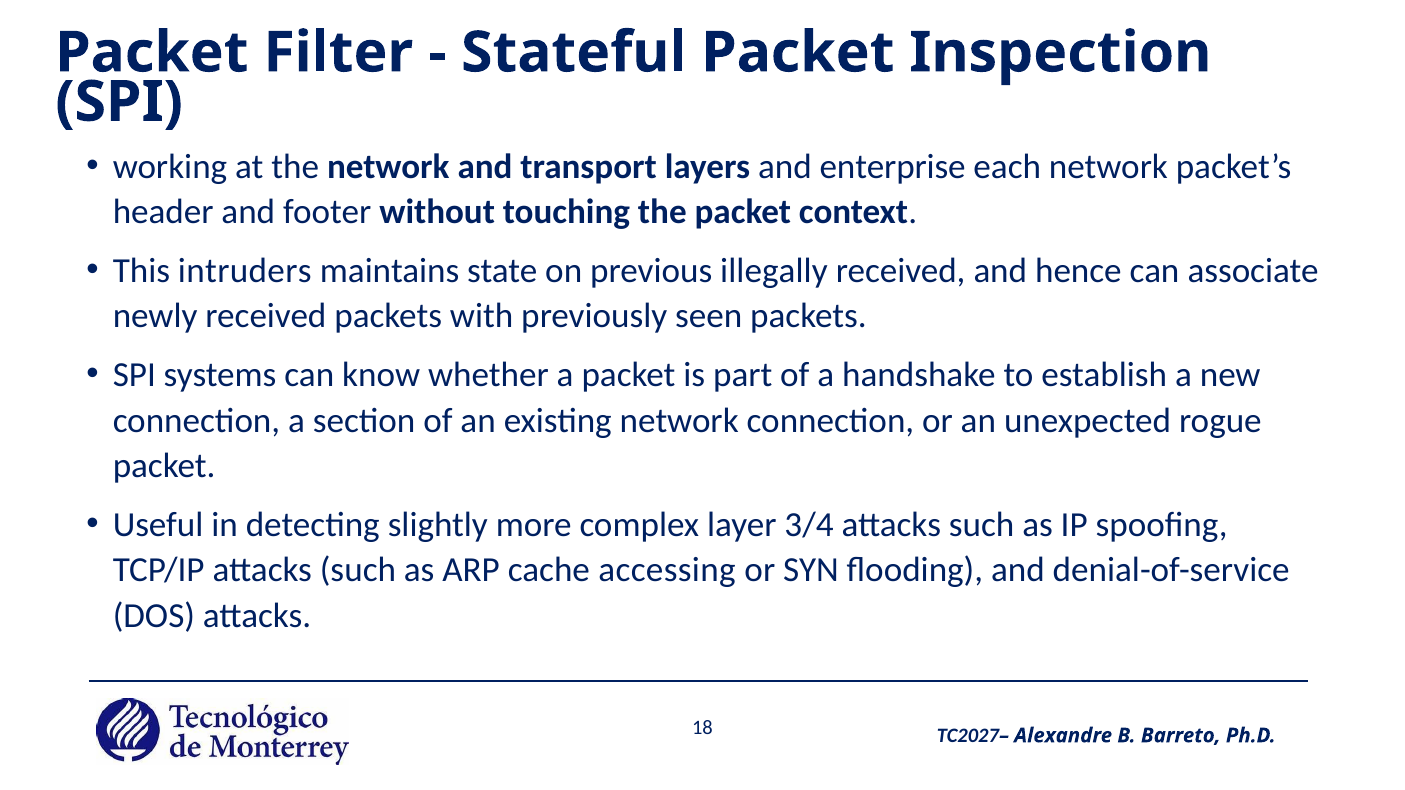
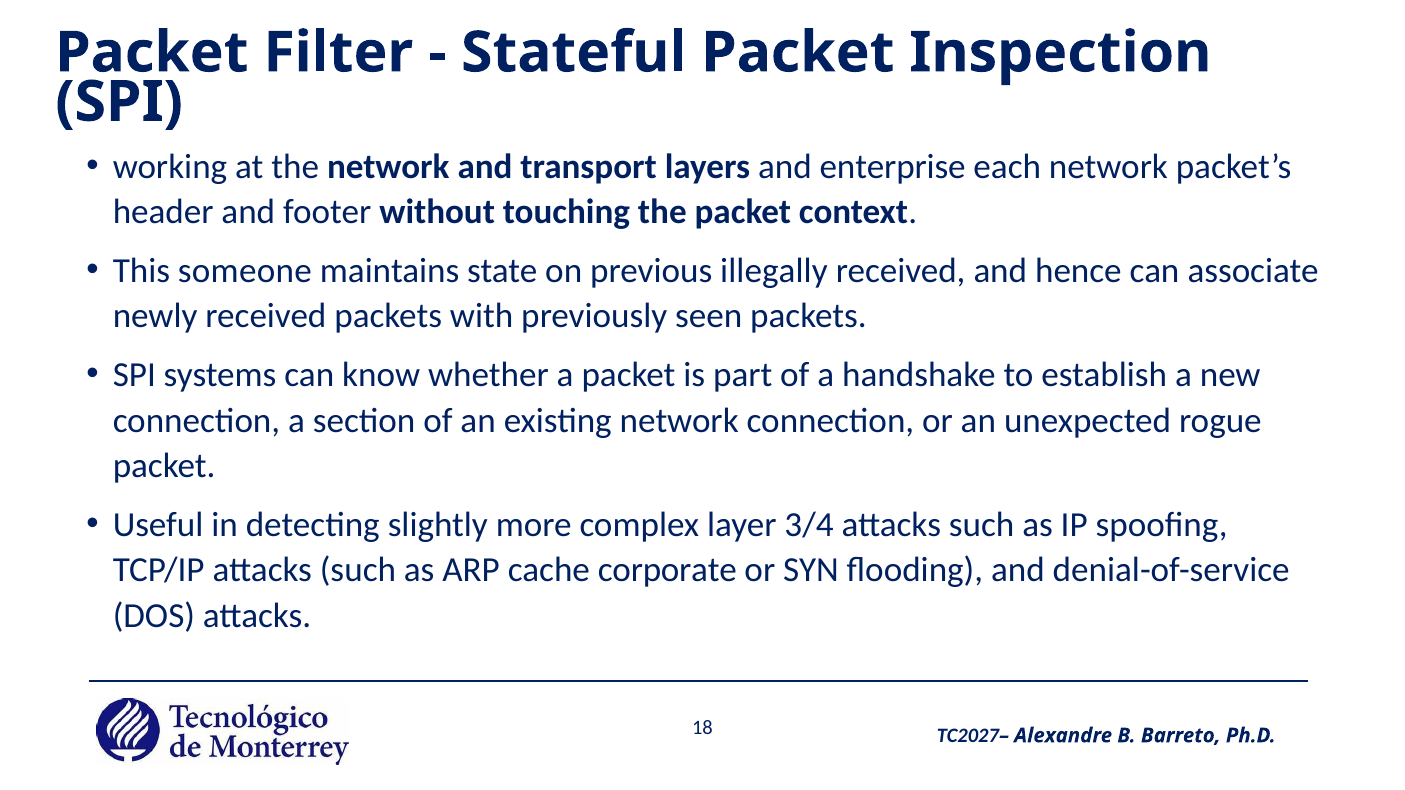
intruders: intruders -> someone
accessing: accessing -> corporate
